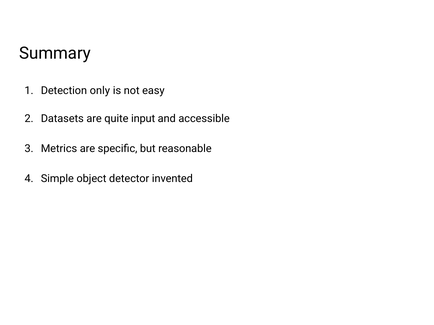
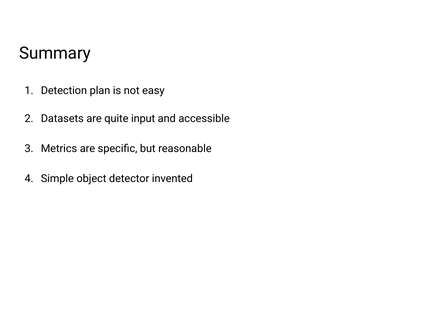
only: only -> plan
